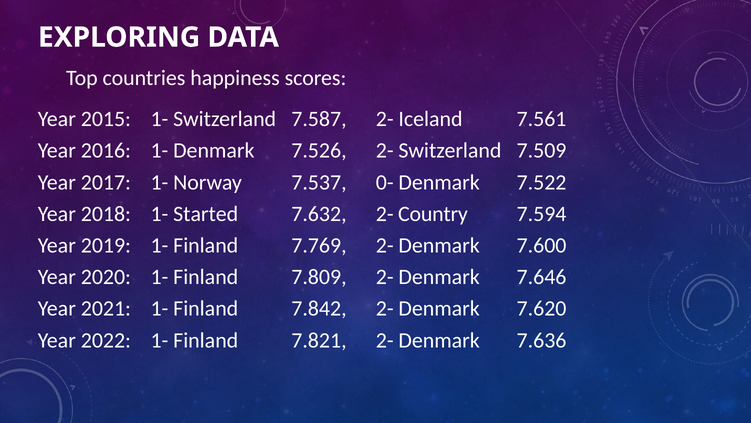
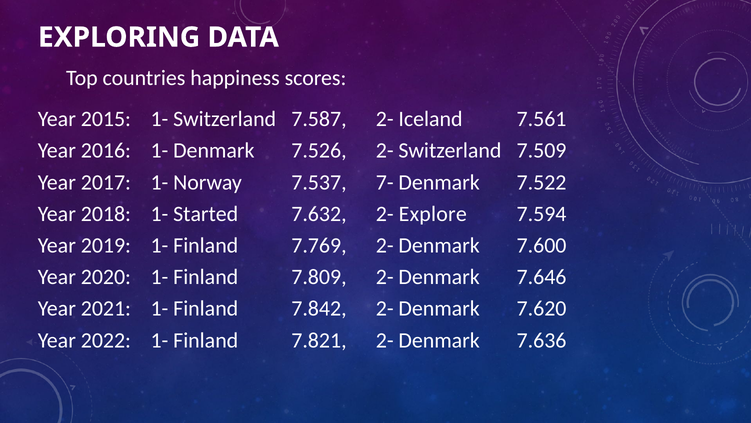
0-: 0- -> 7-
Country: Country -> Explore
